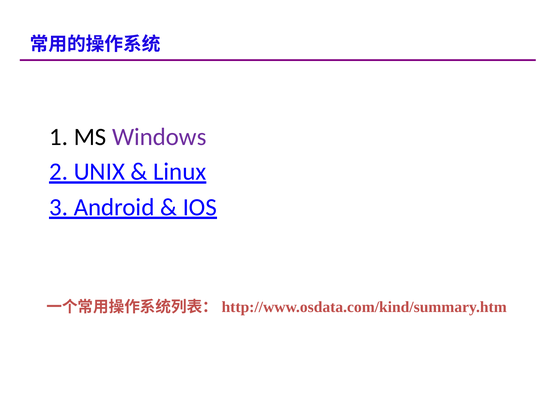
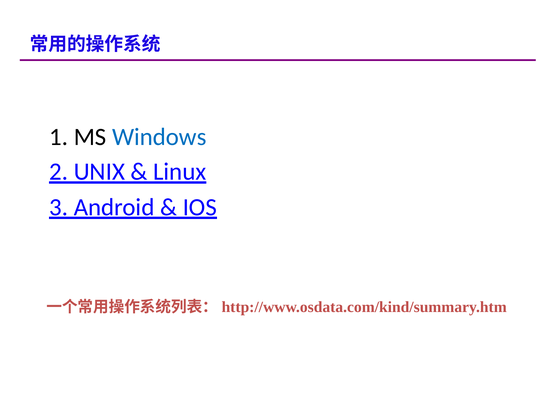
Windows colour: purple -> blue
